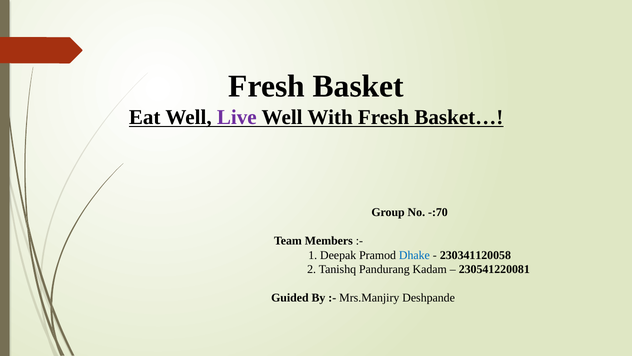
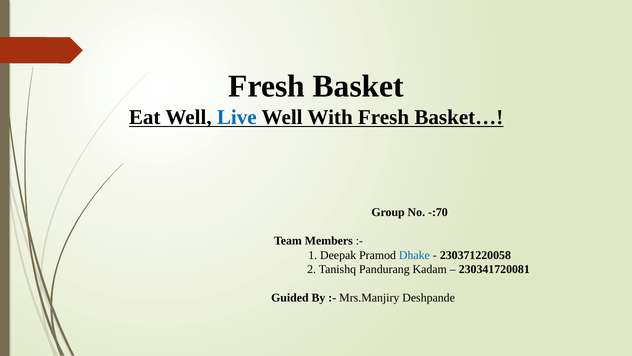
Live colour: purple -> blue
230341120058: 230341120058 -> 230371220058
230541220081: 230541220081 -> 230341720081
